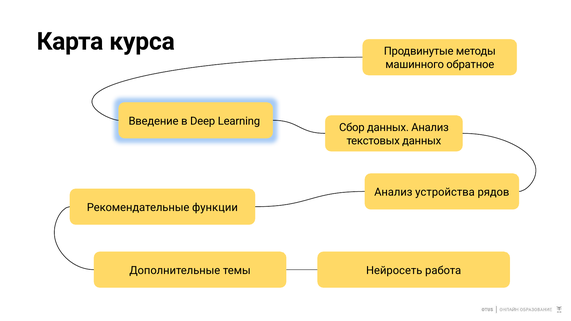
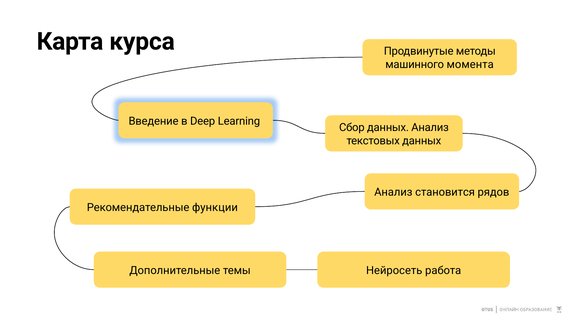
обратное: обратное -> момента
устройства: устройства -> становится
